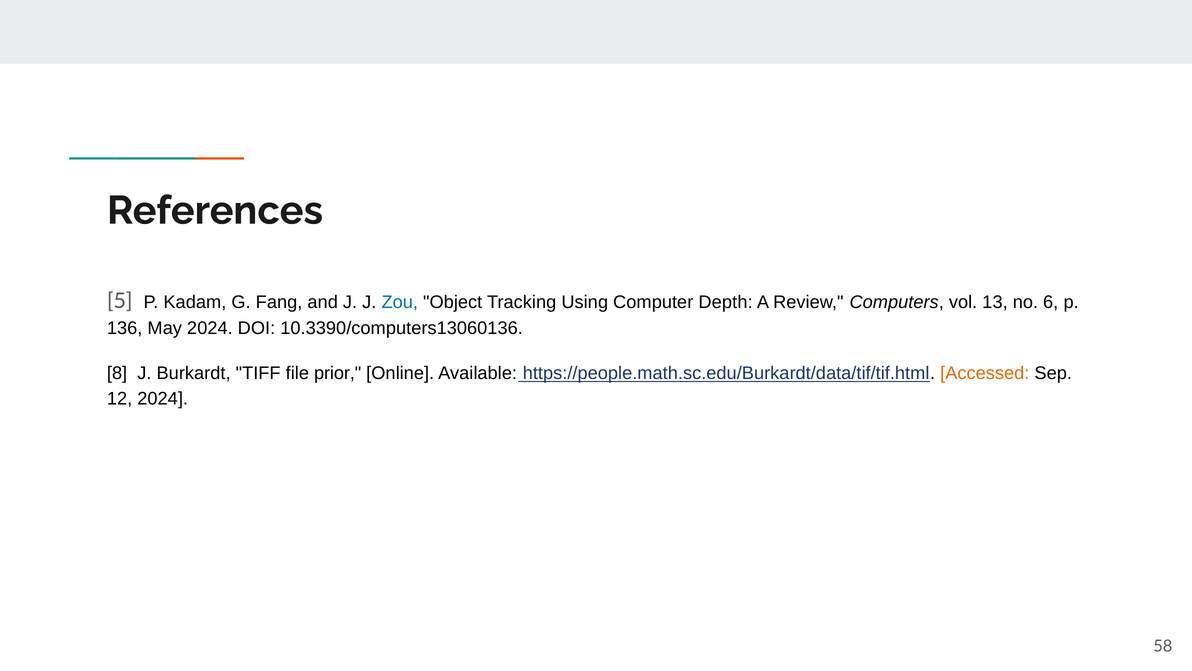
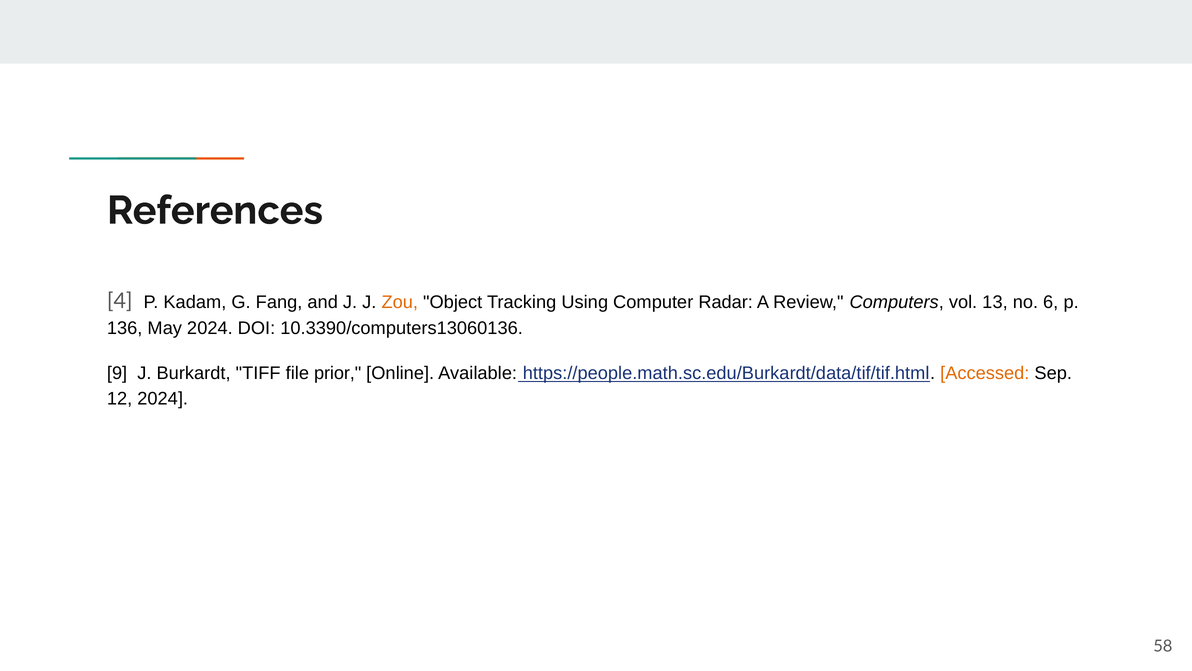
5: 5 -> 4
Zou colour: blue -> orange
Depth: Depth -> Radar
8: 8 -> 9
